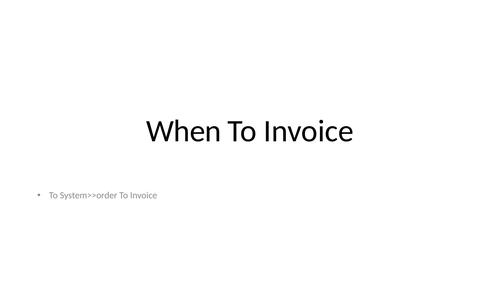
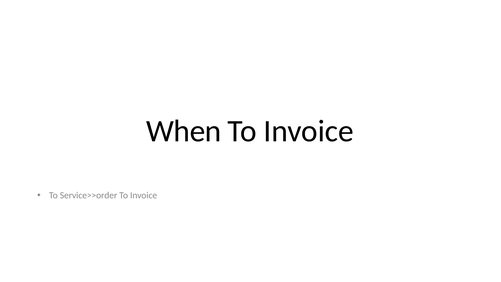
System>>order: System>>order -> Service>>order
